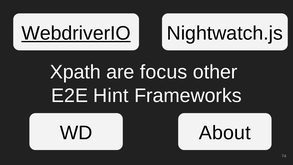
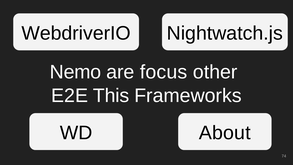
WebdriverIO underline: present -> none
Xpath: Xpath -> Nemo
Hint: Hint -> This
